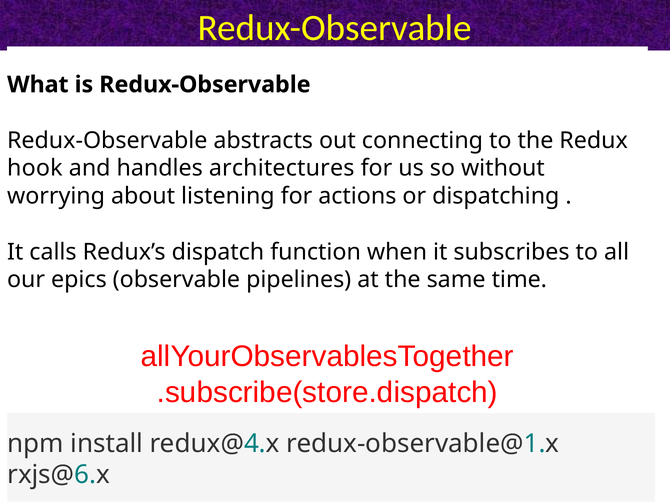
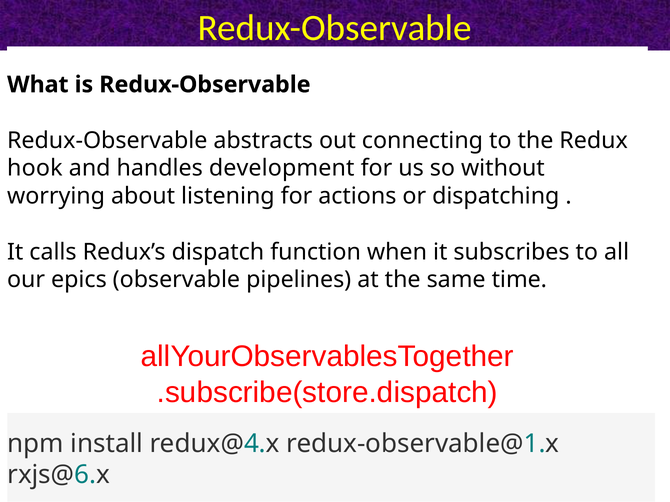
architectures: architectures -> development
